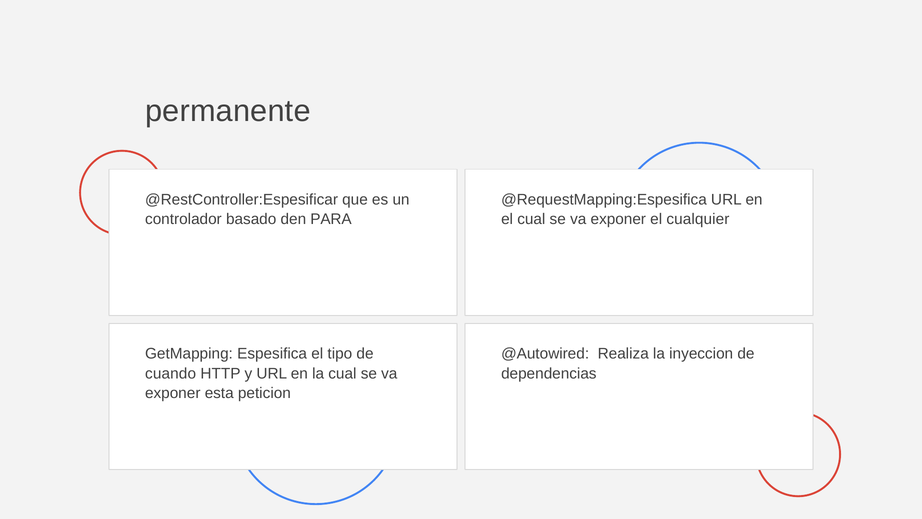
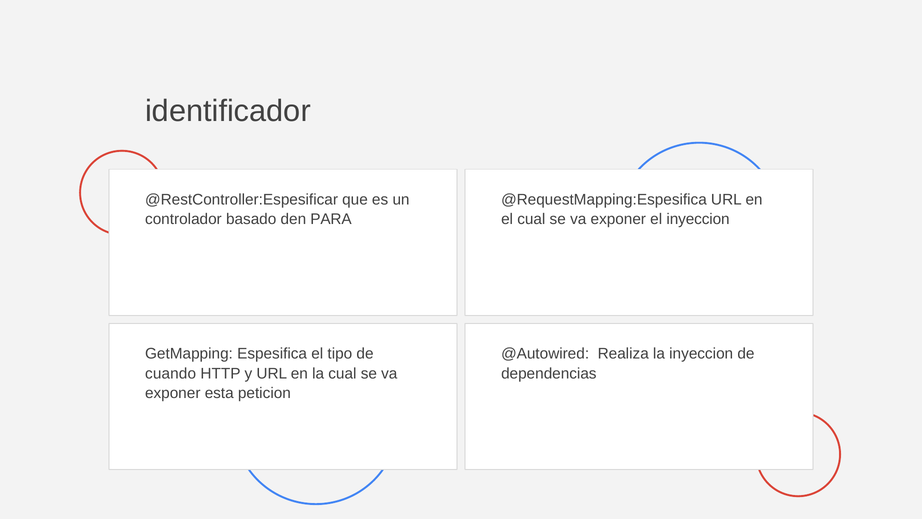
permanente: permanente -> identificador
el cualquier: cualquier -> inyeccion
